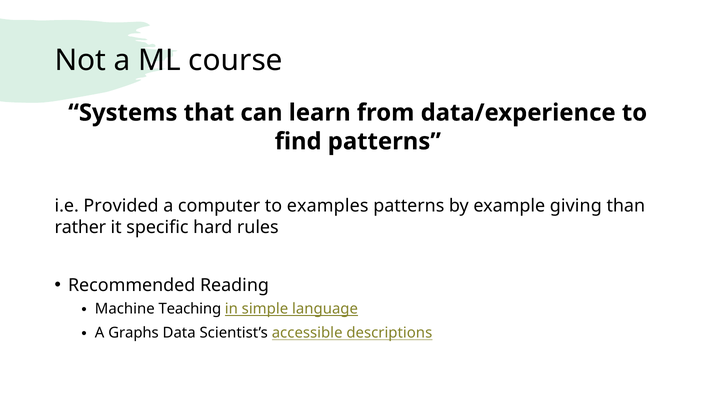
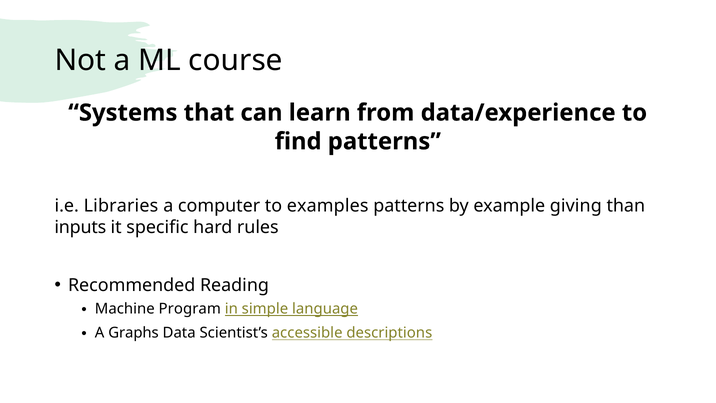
Provided: Provided -> Libraries
rather: rather -> inputs
Teaching: Teaching -> Program
